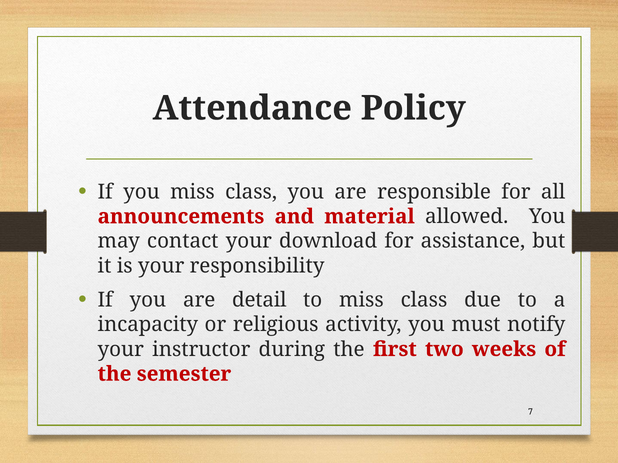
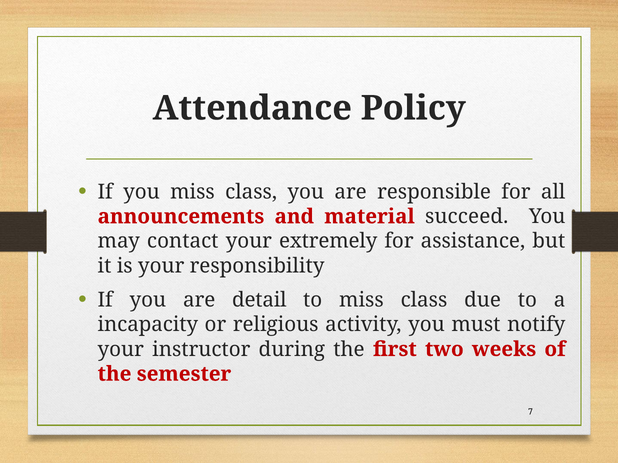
allowed: allowed -> succeed
download: download -> extremely
